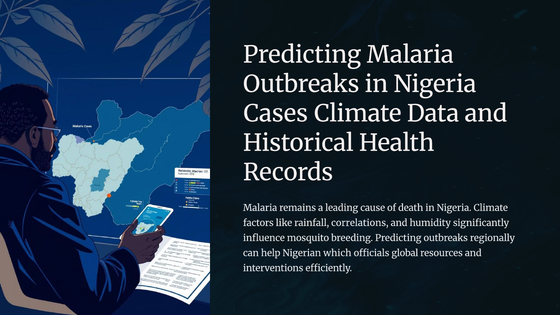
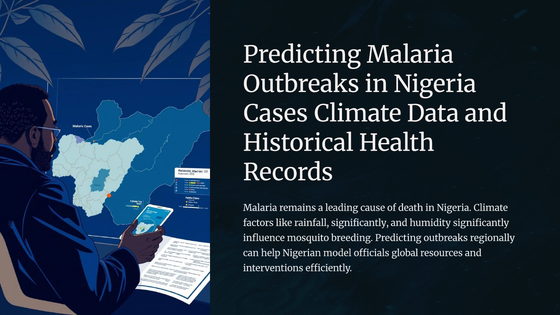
rainfall correlations: correlations -> significantly
which: which -> model
